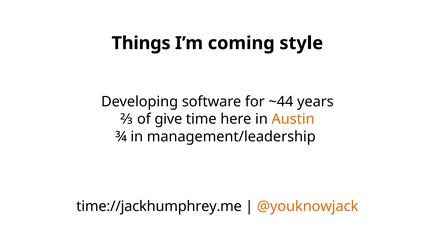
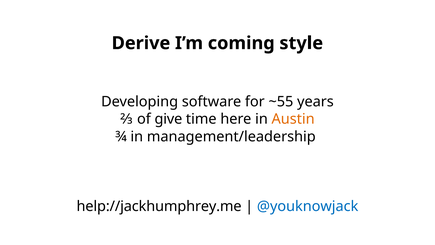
Things: Things -> Derive
~44: ~44 -> ~55
time://jackhumphrey.me: time://jackhumphrey.me -> help://jackhumphrey.me
@youknowjack colour: orange -> blue
